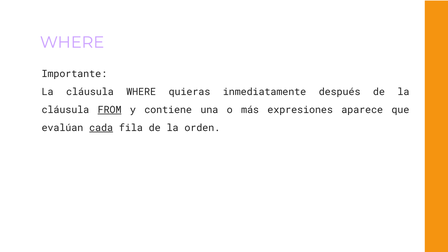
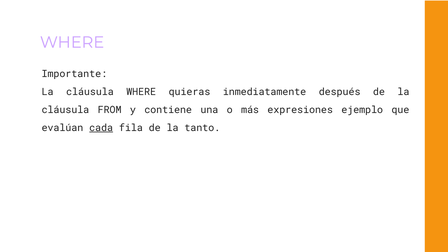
FROM underline: present -> none
aparece: aparece -> ejemplo
orden: orden -> tanto
